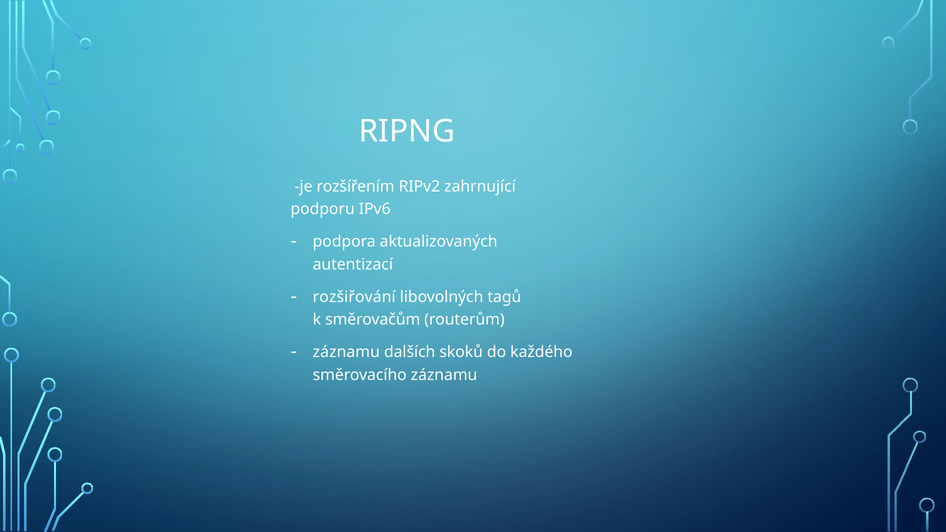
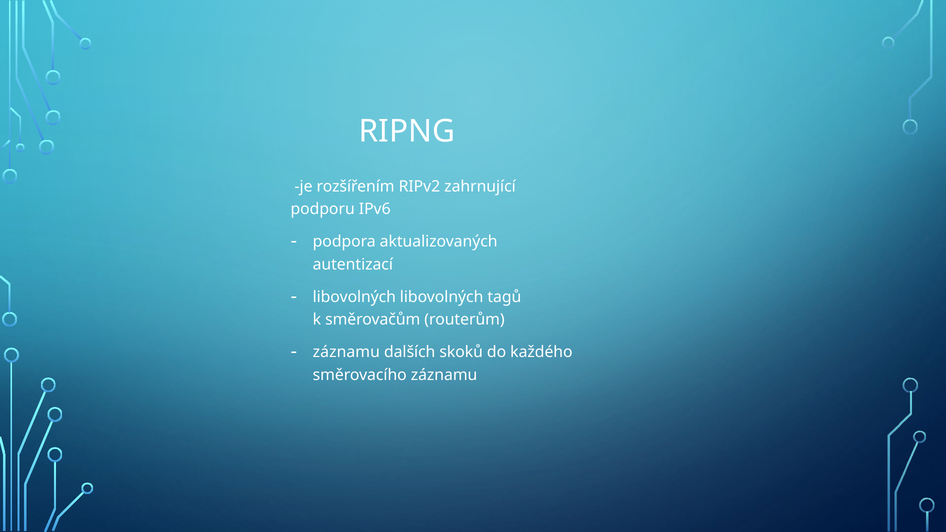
rozšiřování at (354, 297): rozšiřování -> libovolných
